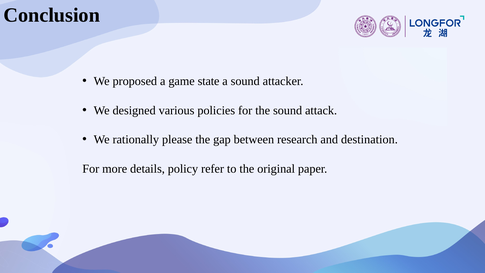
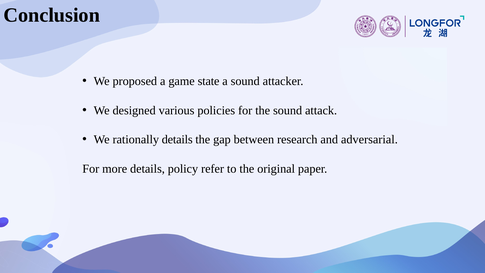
rationally please: please -> details
destination: destination -> adversarial
